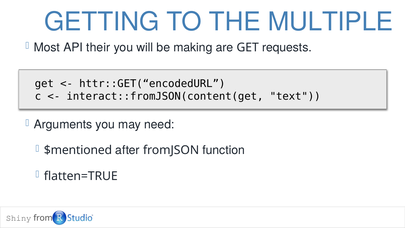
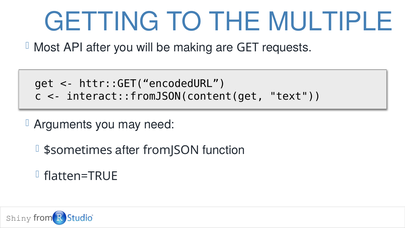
API their: their -> after
$mentioned: $mentioned -> $sometimes
